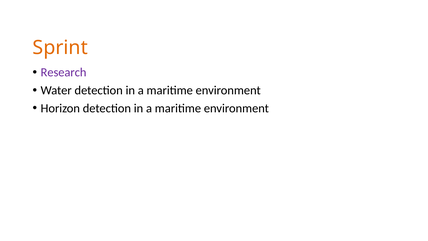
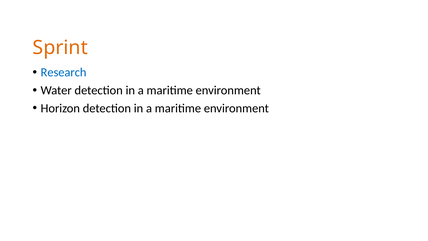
Research colour: purple -> blue
